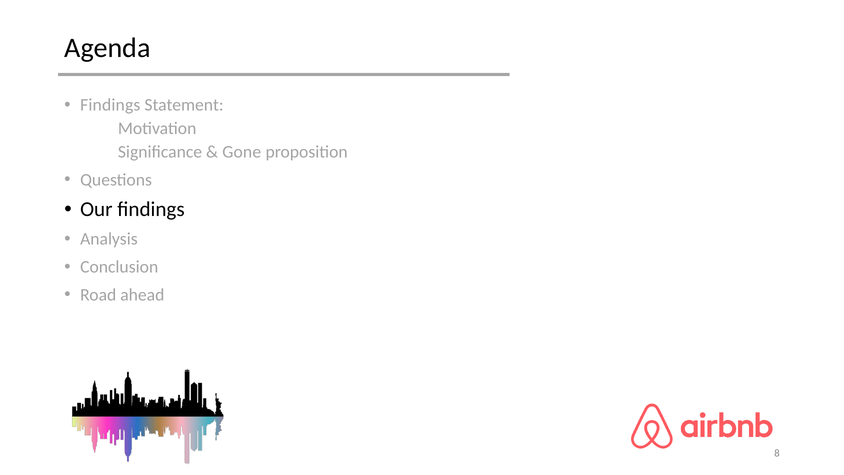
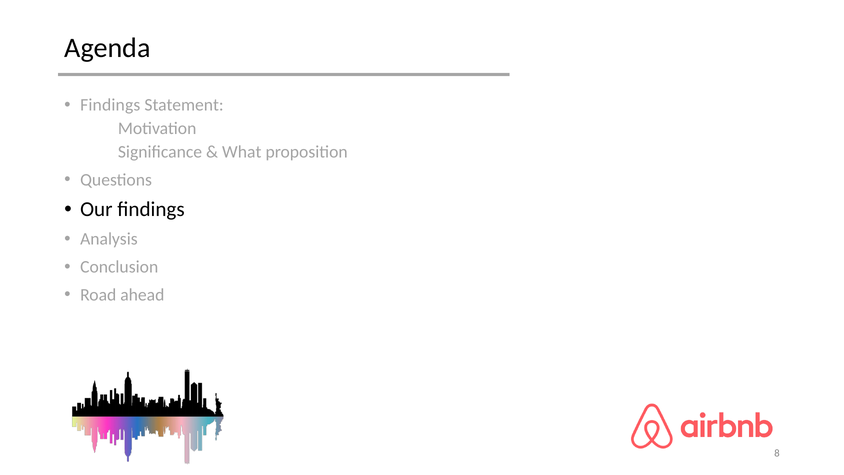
Gone: Gone -> What
